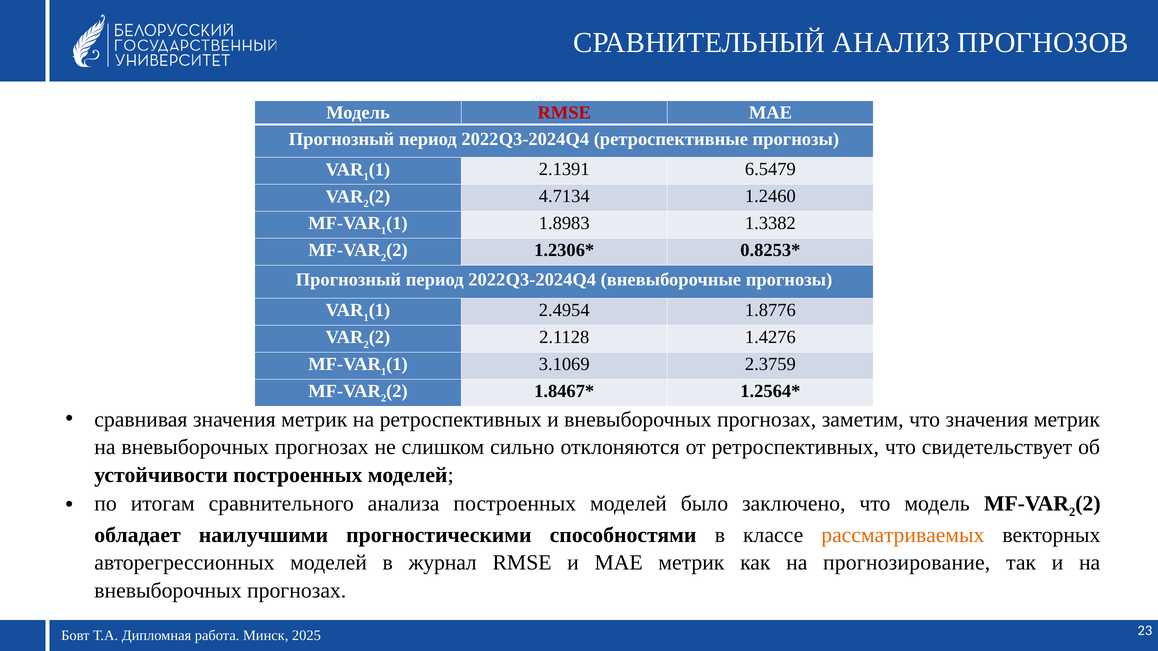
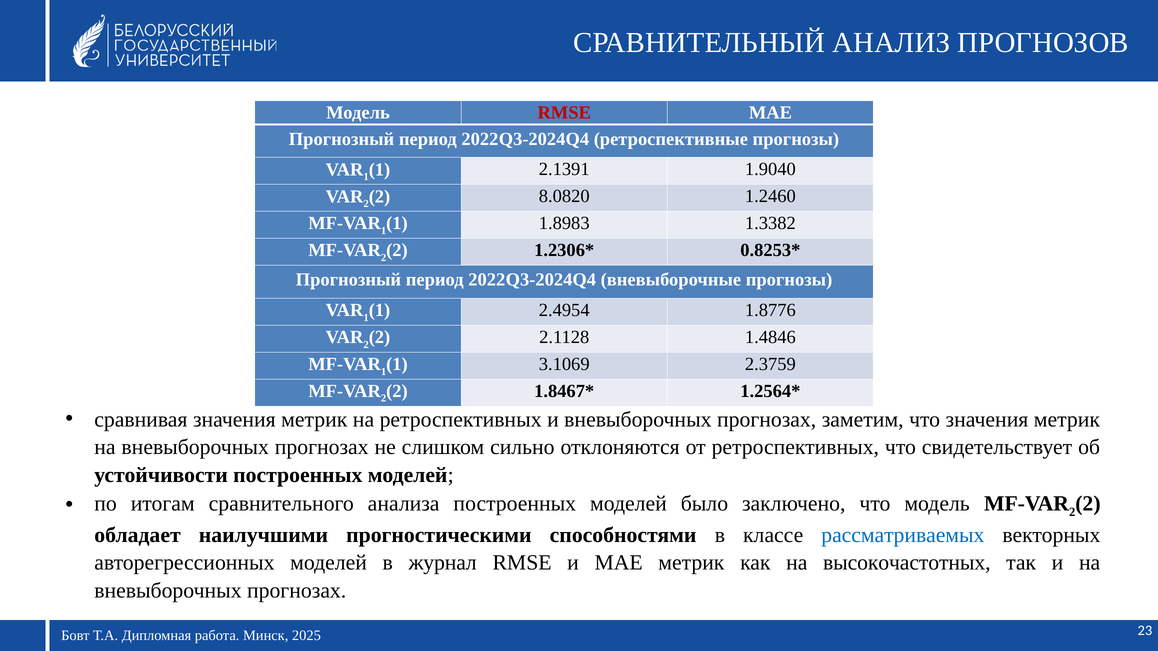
6.5479: 6.5479 -> 1.9040
4.7134: 4.7134 -> 8.0820
1.4276: 1.4276 -> 1.4846
рассматриваемых colour: orange -> blue
прогнозирование: прогнозирование -> высокочастотных
